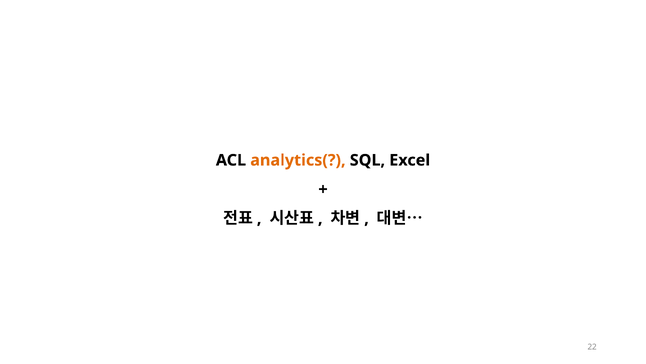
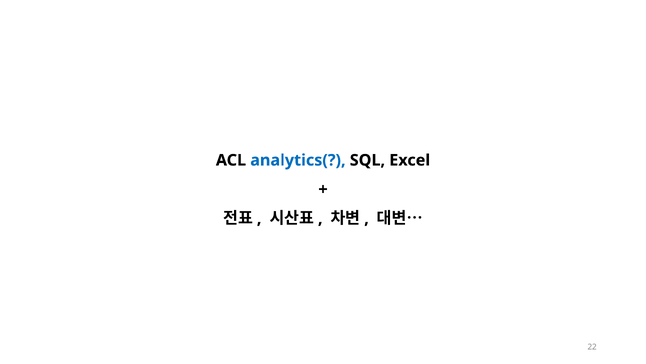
analytics( colour: orange -> blue
